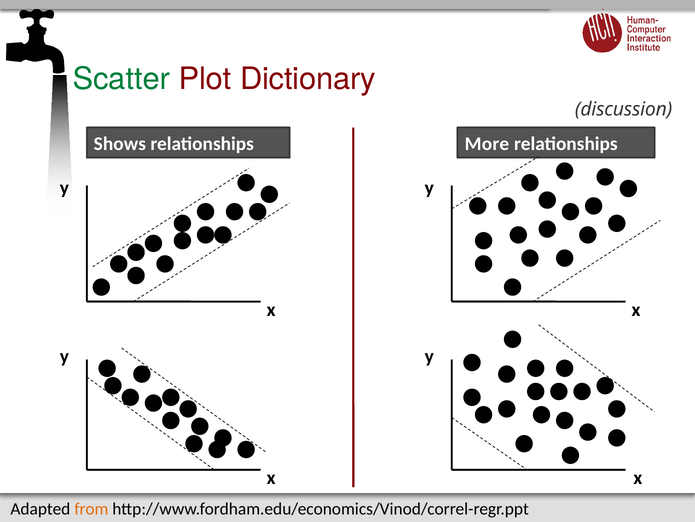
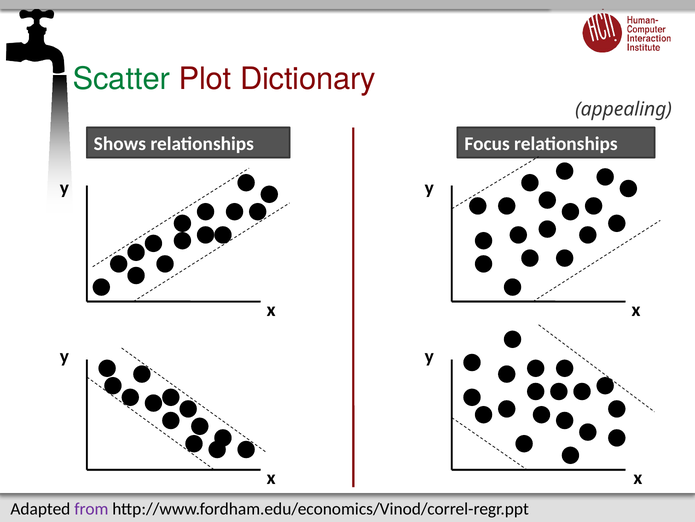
discussion: discussion -> appealing
More: More -> Focus
from colour: orange -> purple
